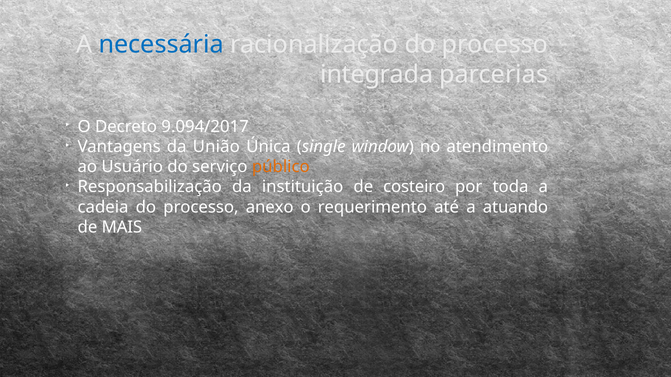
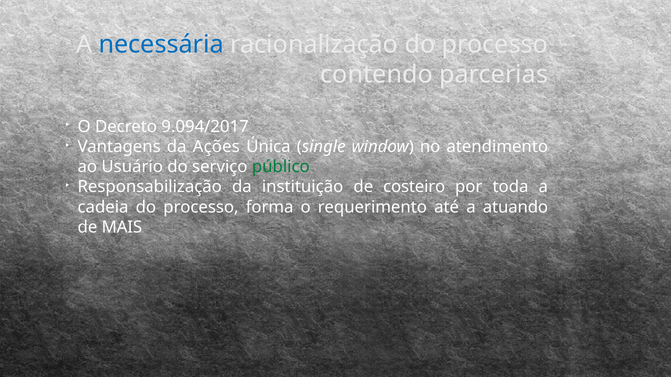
integrada: integrada -> contendo
União: União -> Ações
público colour: orange -> green
anexo: anexo -> forma
